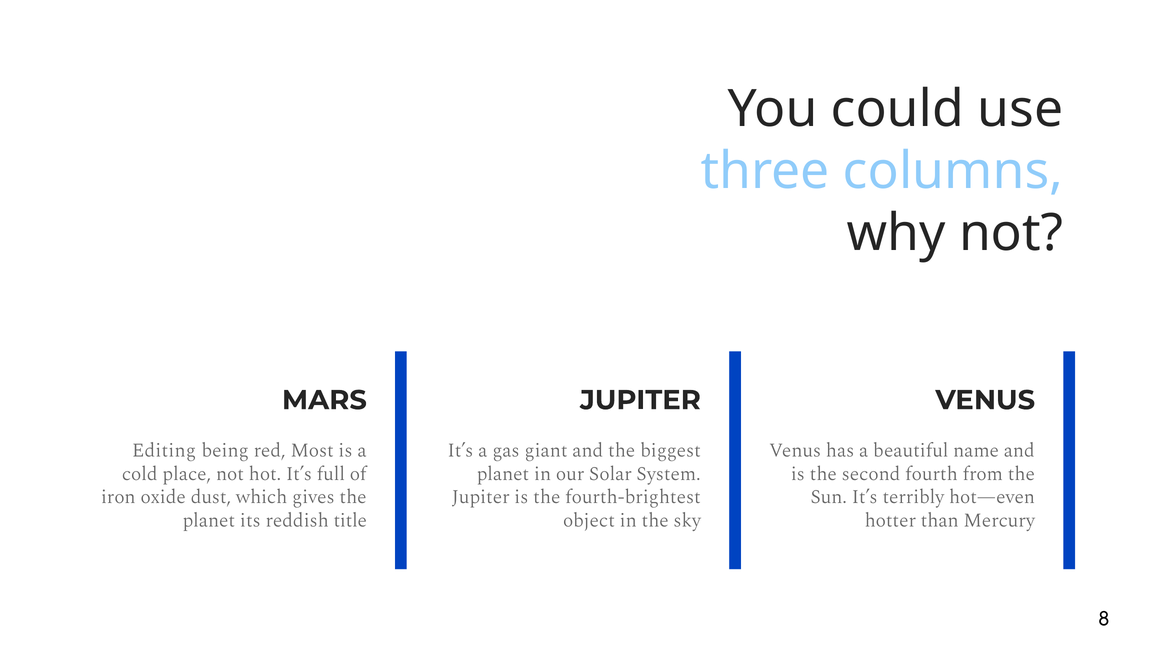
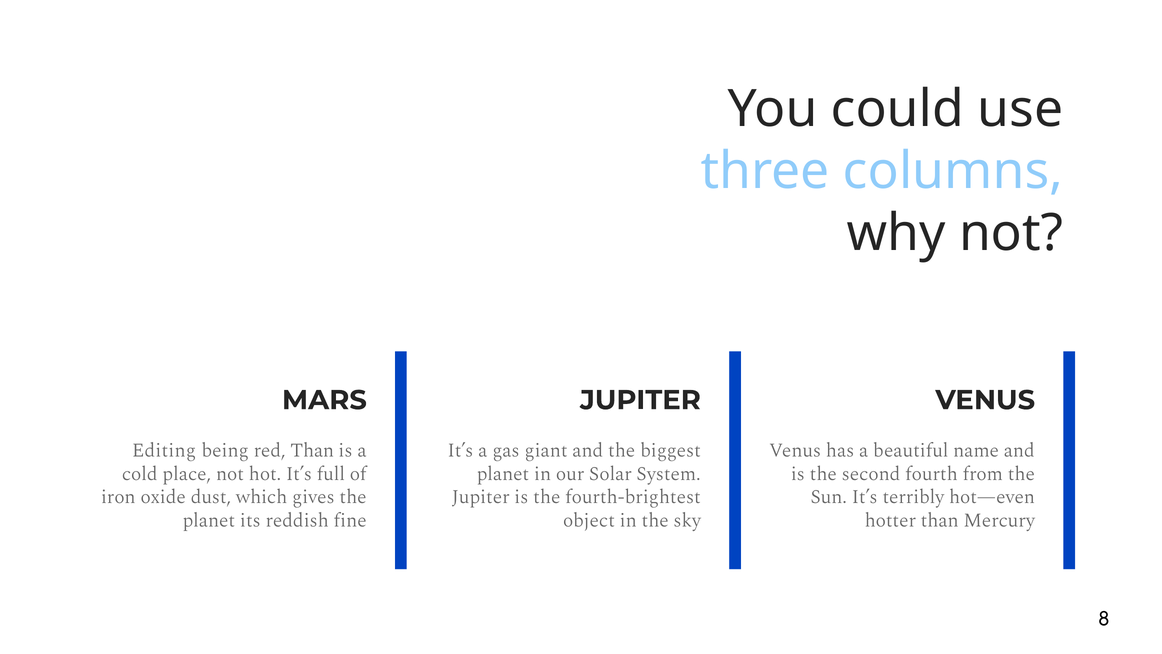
red Most: Most -> Than
title: title -> fine
